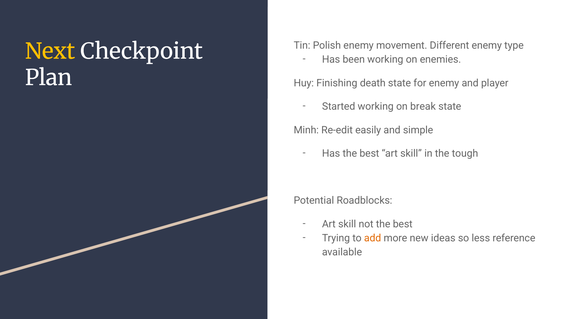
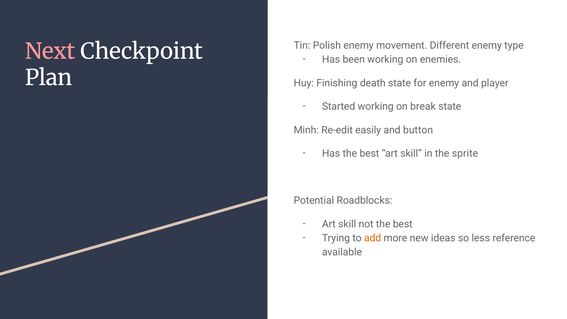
Next colour: yellow -> pink
simple: simple -> button
tough: tough -> sprite
